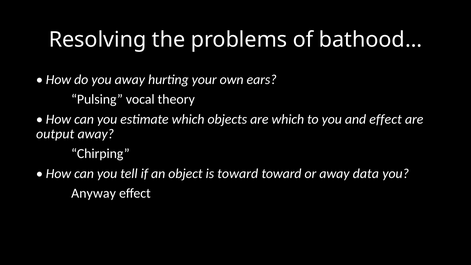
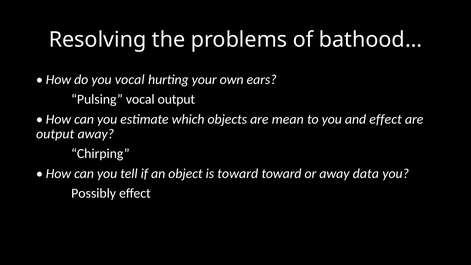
you away: away -> vocal
vocal theory: theory -> output
are which: which -> mean
Anyway: Anyway -> Possibly
